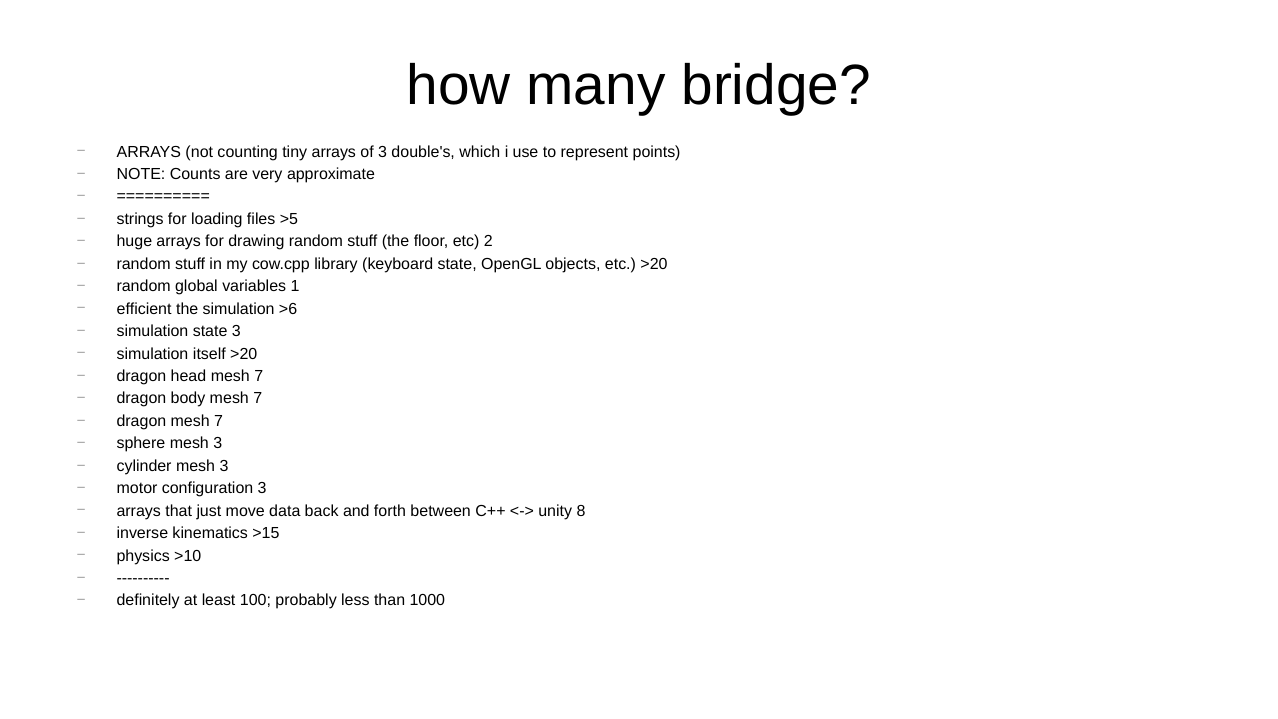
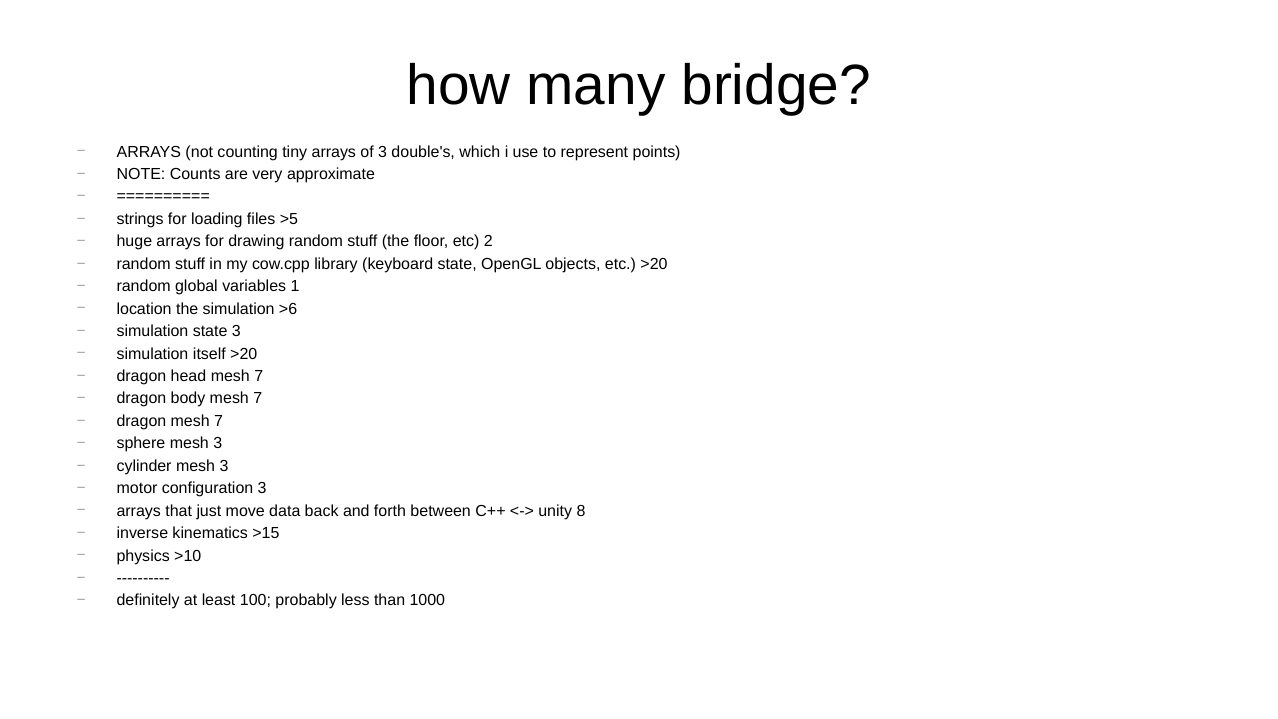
efficient: efficient -> location
